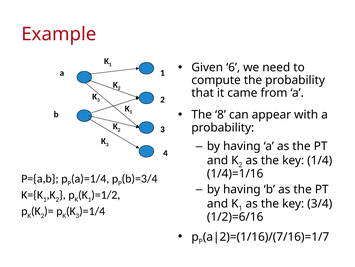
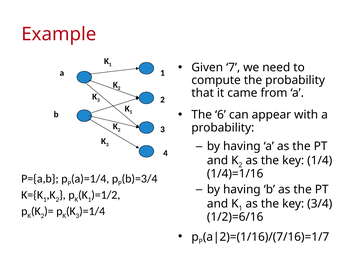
6: 6 -> 7
8: 8 -> 6
